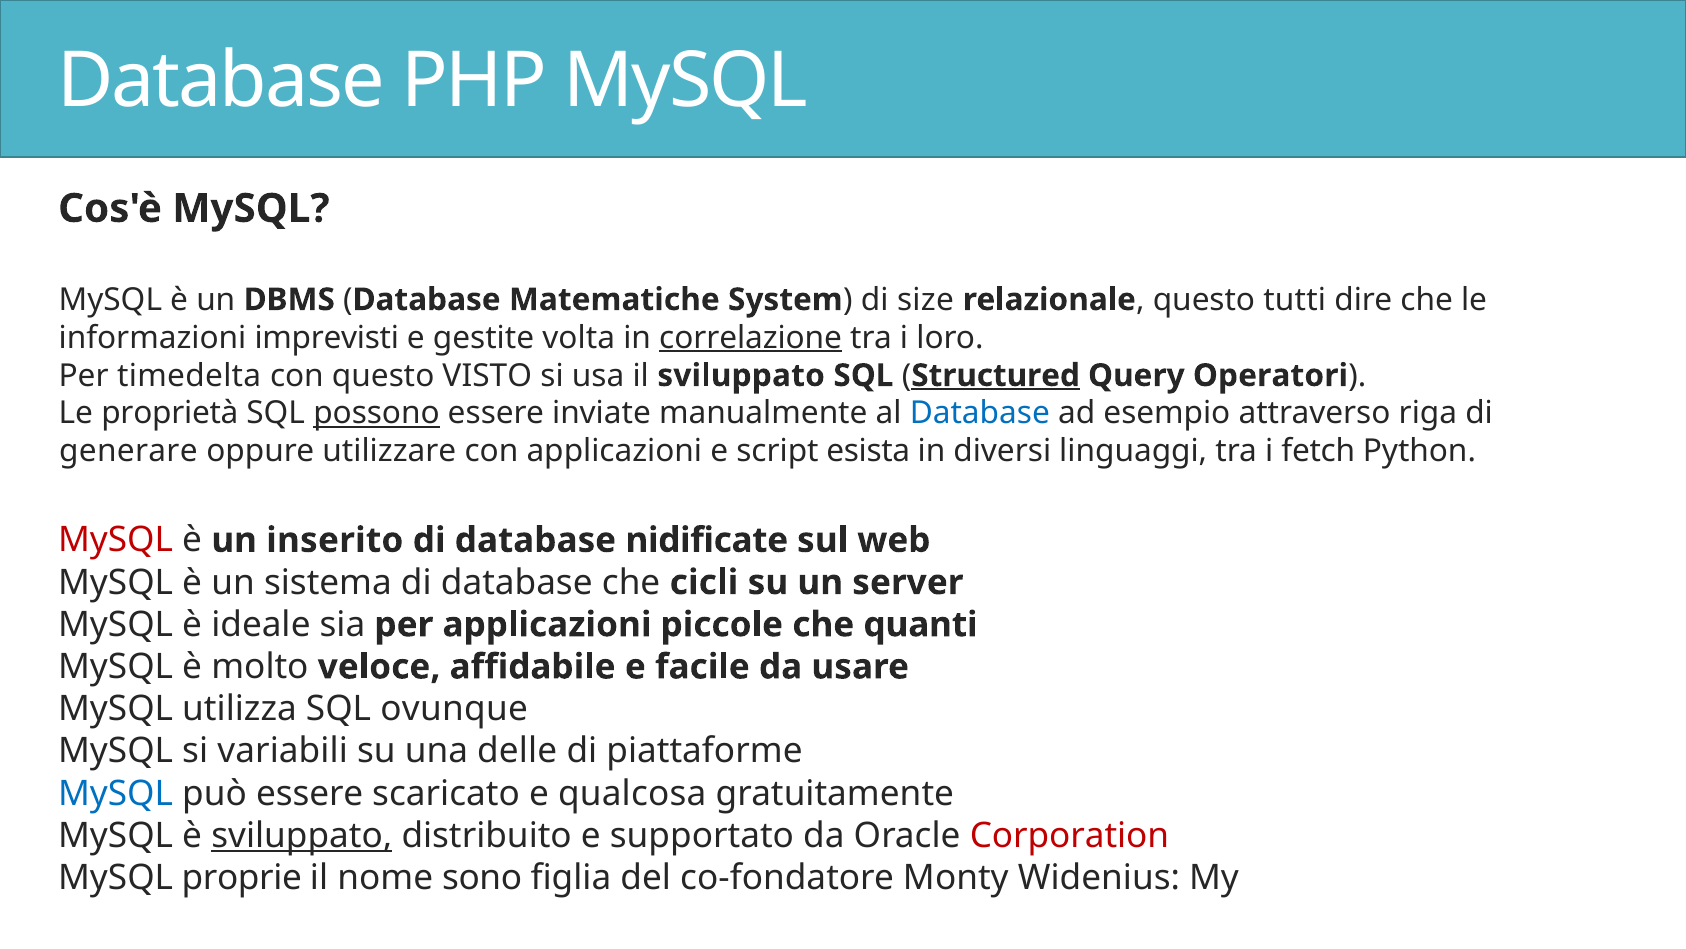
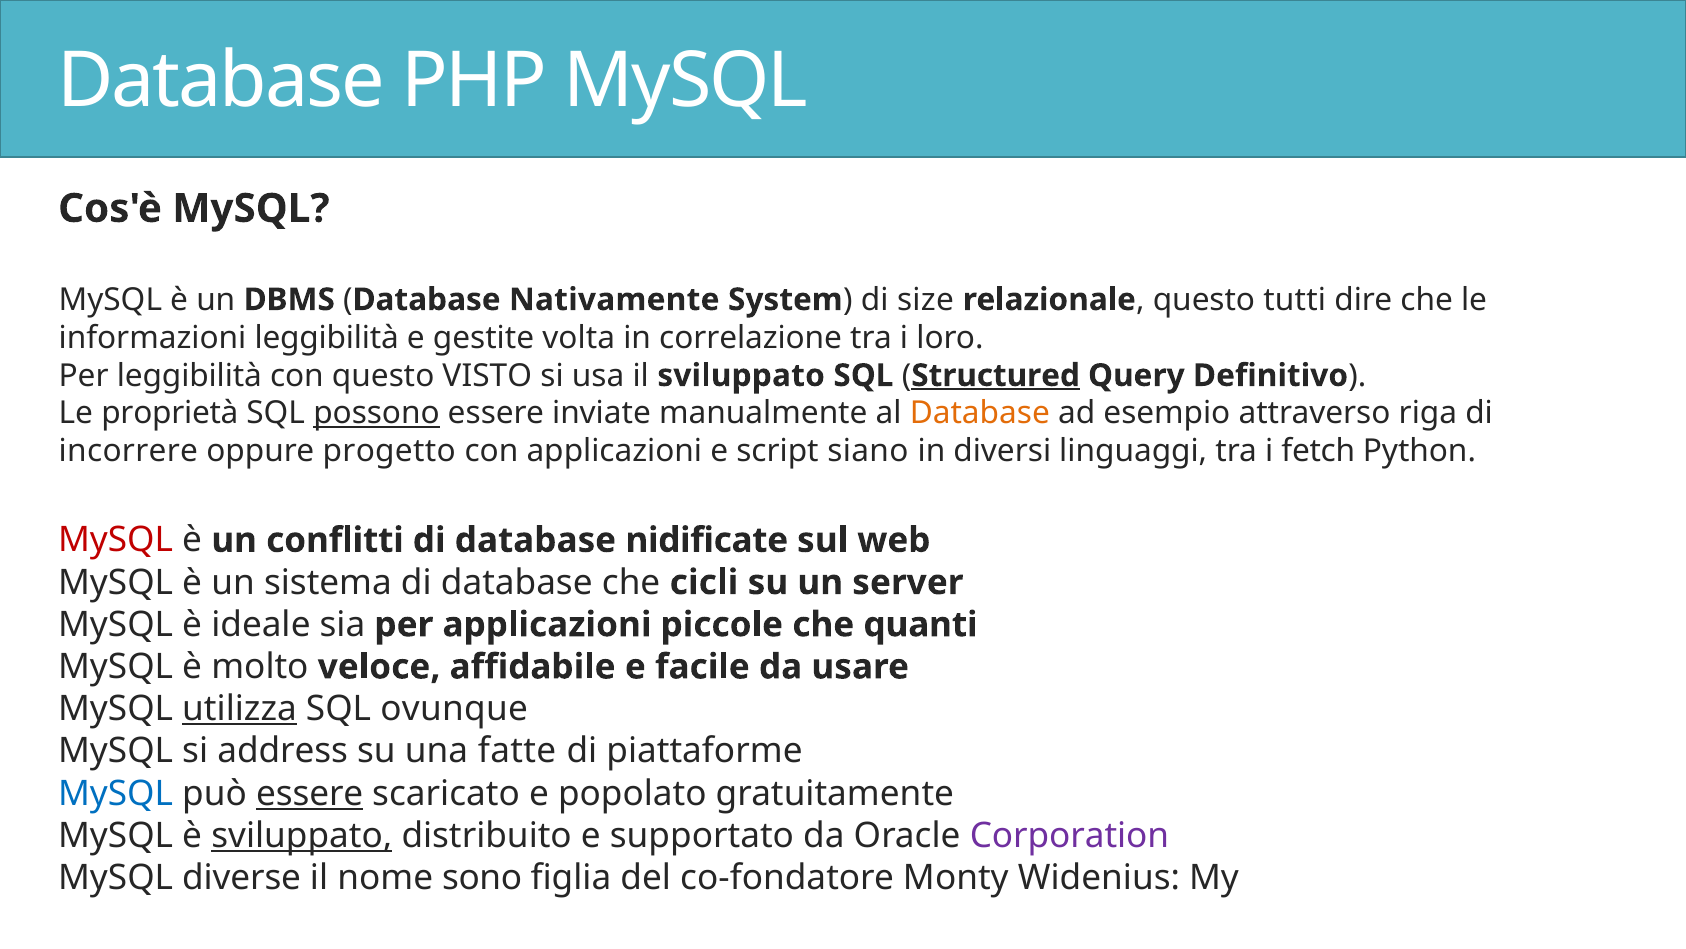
Matematiche: Matematiche -> Nativamente
informazioni imprevisti: imprevisti -> leggibilità
correlazione underline: present -> none
Per timedelta: timedelta -> leggibilità
Operatori: Operatori -> Definitivo
Database at (980, 413) colour: blue -> orange
generare: generare -> incorrere
utilizzare: utilizzare -> progetto
esista: esista -> siano
inserito: inserito -> conflitti
utilizza underline: none -> present
variabili: variabili -> address
delle: delle -> fatte
essere at (310, 793) underline: none -> present
qualcosa: qualcosa -> popolato
Corporation colour: red -> purple
proprie: proprie -> diverse
